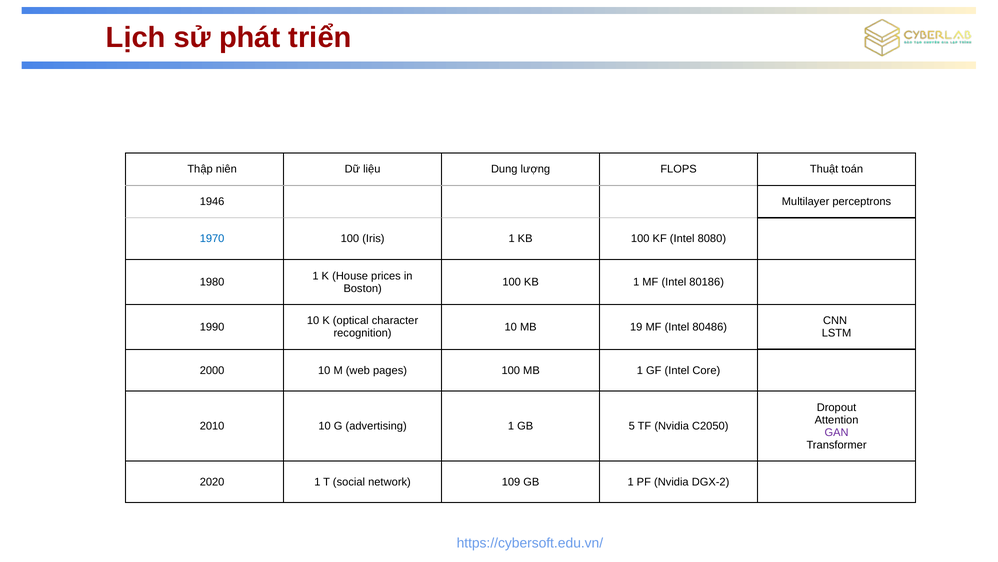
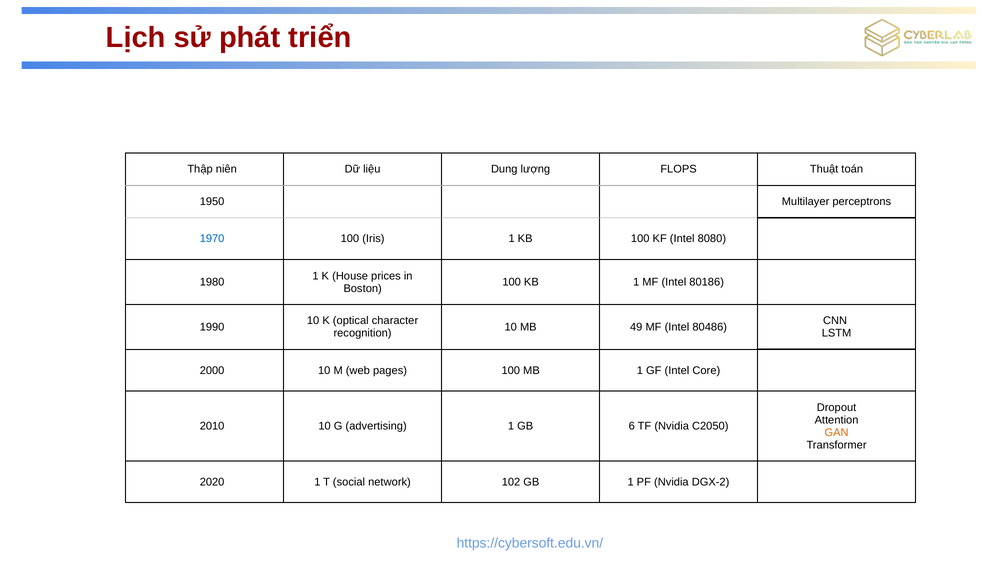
1946: 1946 -> 1950
19: 19 -> 49
5: 5 -> 6
GAN colour: purple -> orange
109: 109 -> 102
